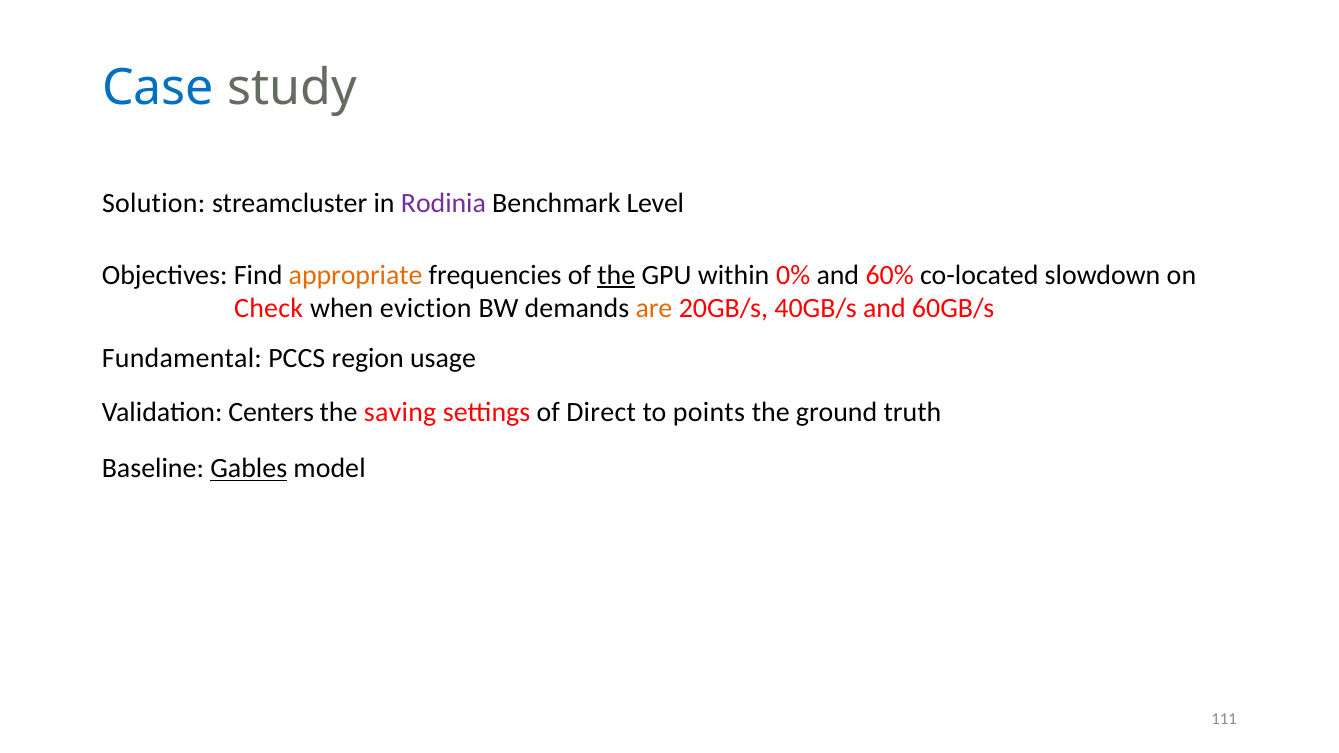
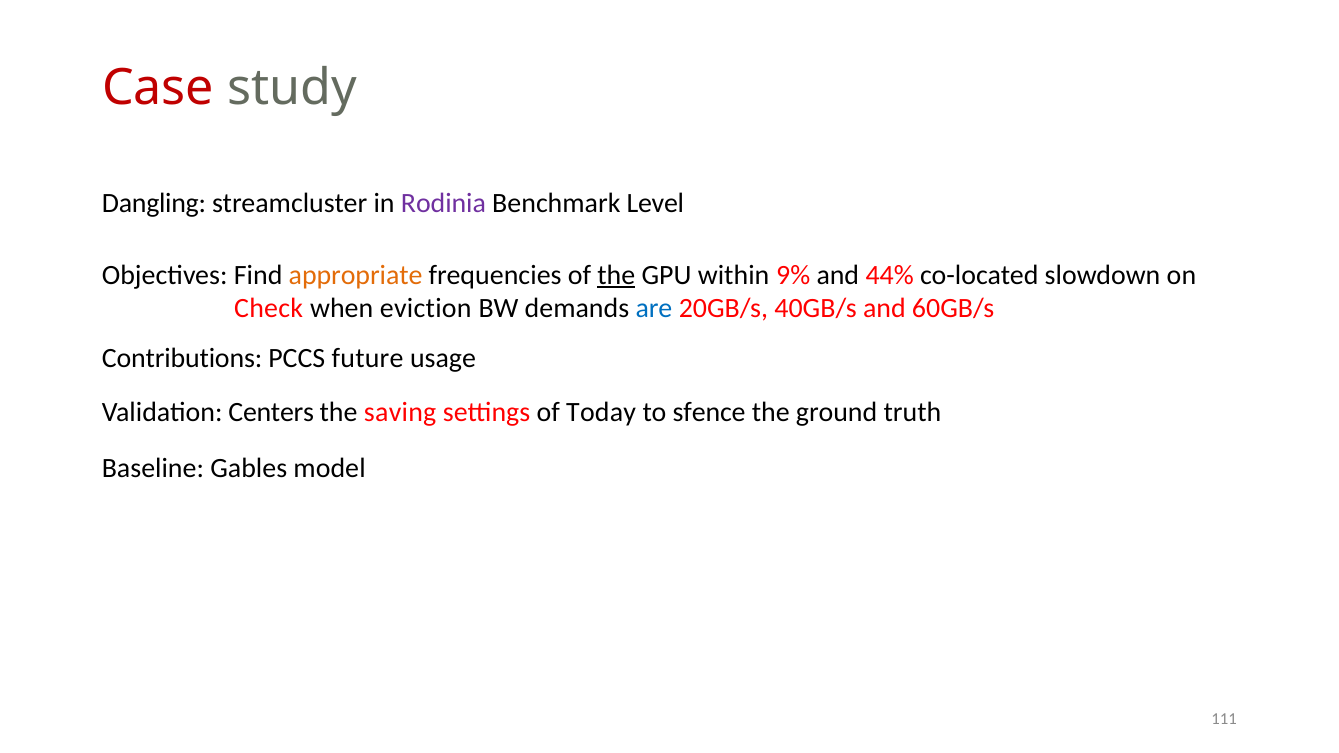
Case colour: blue -> red
Solution: Solution -> Dangling
0%: 0% -> 9%
60%: 60% -> 44%
are colour: orange -> blue
Fundamental: Fundamental -> Contributions
region: region -> future
Direct: Direct -> Today
points: points -> sfence
Gables underline: present -> none
